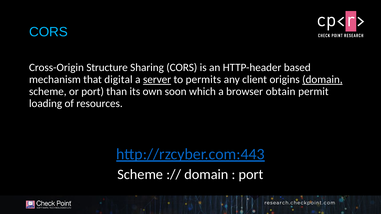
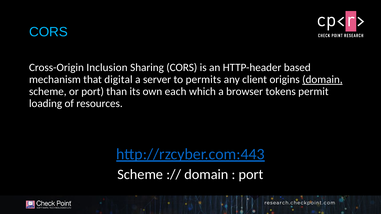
Structure: Structure -> Inclusion
server underline: present -> none
soon: soon -> each
obtain: obtain -> tokens
